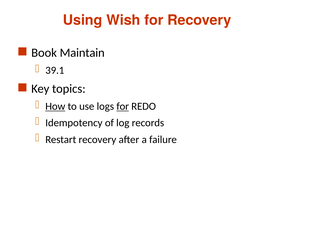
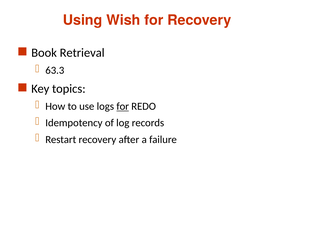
Maintain: Maintain -> Retrieval
39.1: 39.1 -> 63.3
How underline: present -> none
